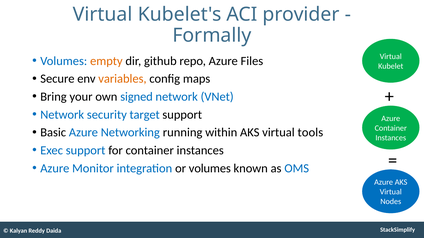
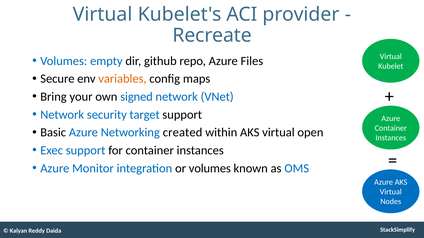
Formally: Formally -> Recreate
empty colour: orange -> blue
running: running -> created
tools: tools -> open
